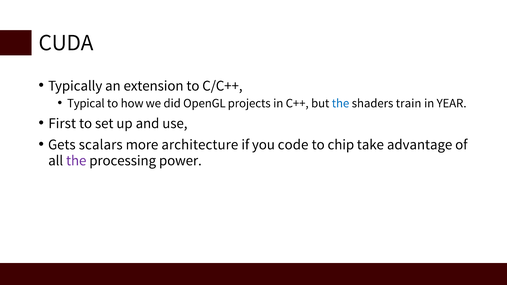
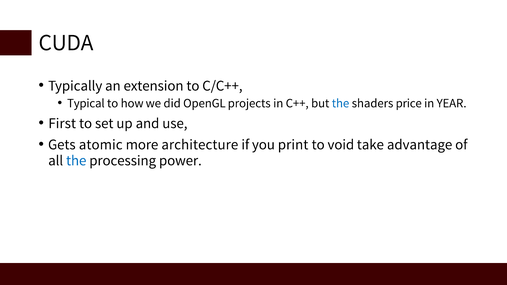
train: train -> price
scalars: scalars -> atomic
code: code -> print
chip: chip -> void
the at (76, 161) colour: purple -> blue
